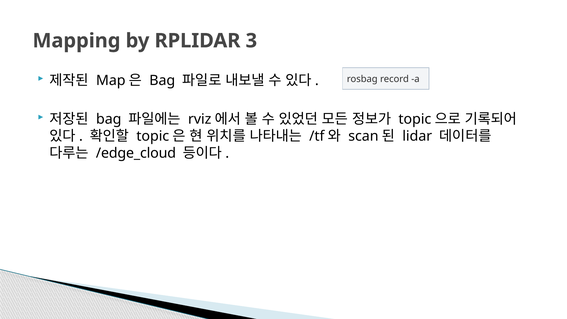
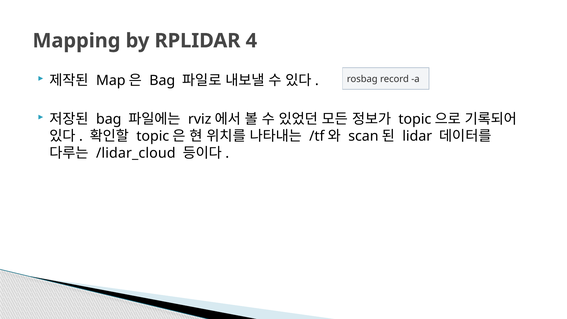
3: 3 -> 4
/edge_cloud: /edge_cloud -> /lidar_cloud
